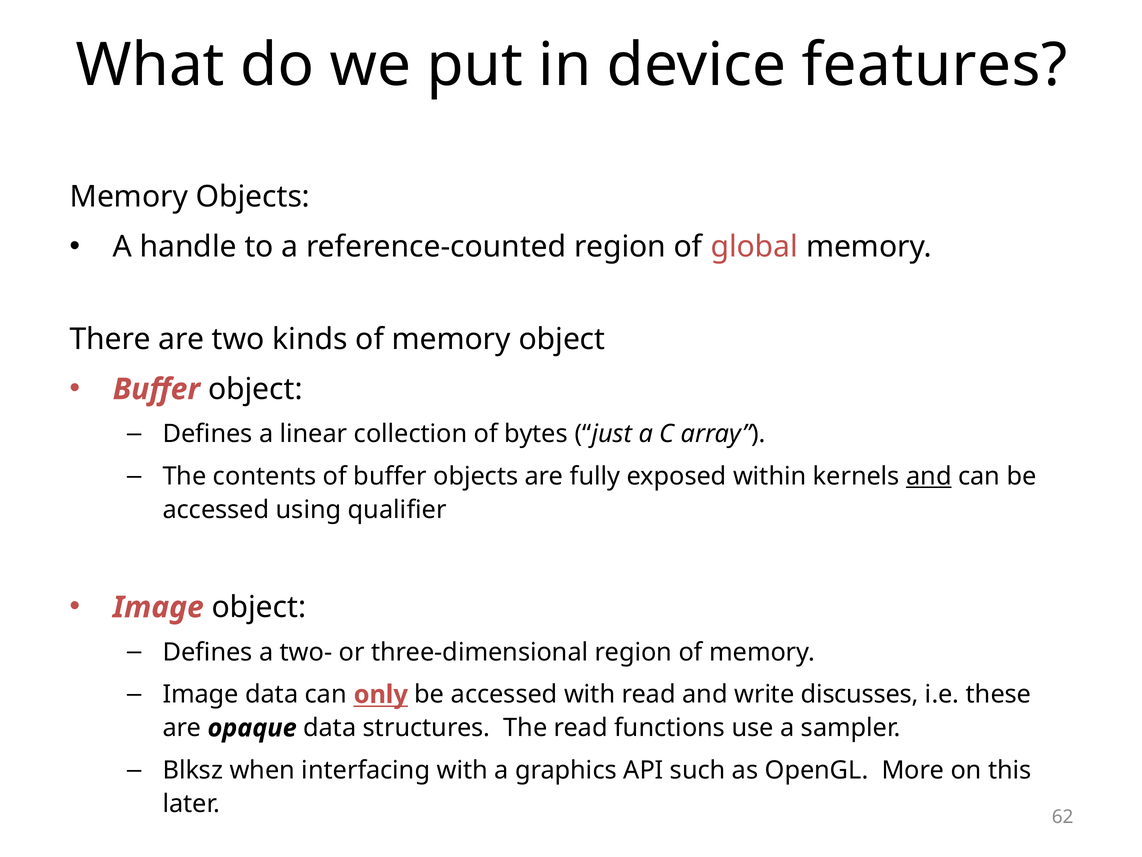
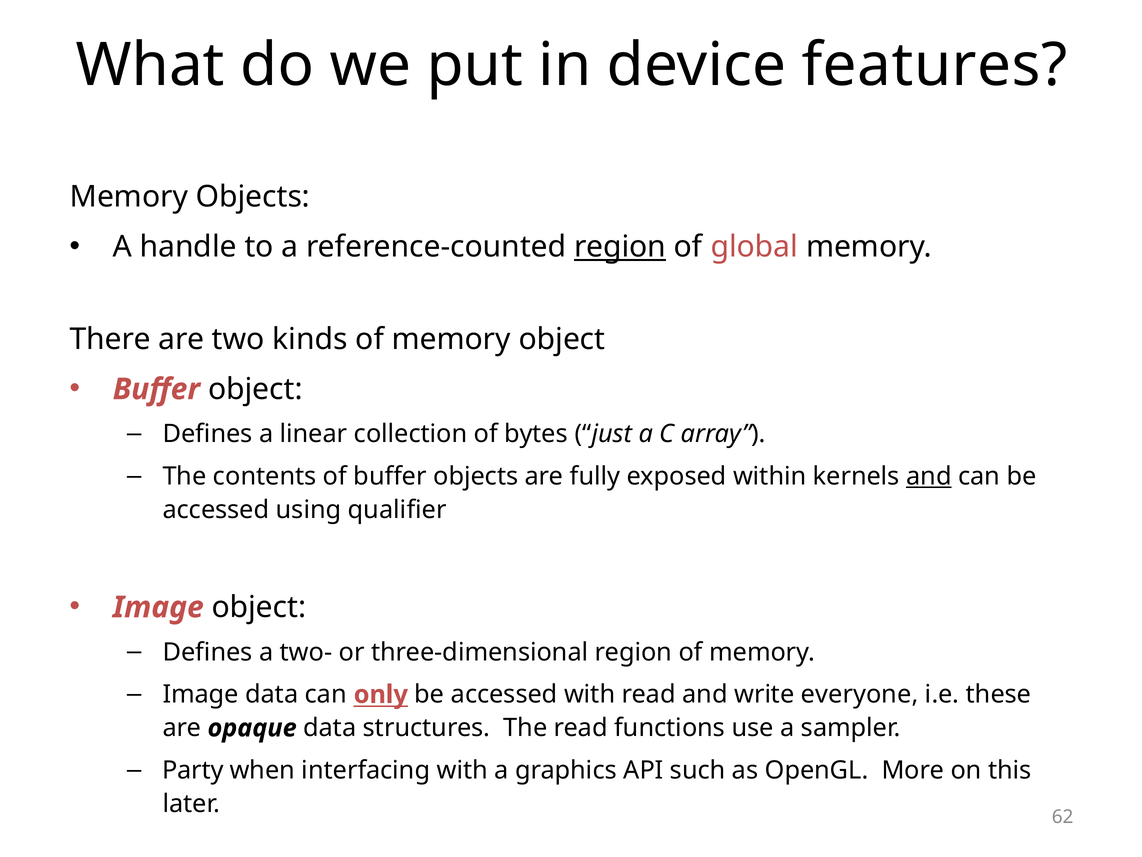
region at (620, 247) underline: none -> present
discusses: discusses -> everyone
Blksz: Blksz -> Party
